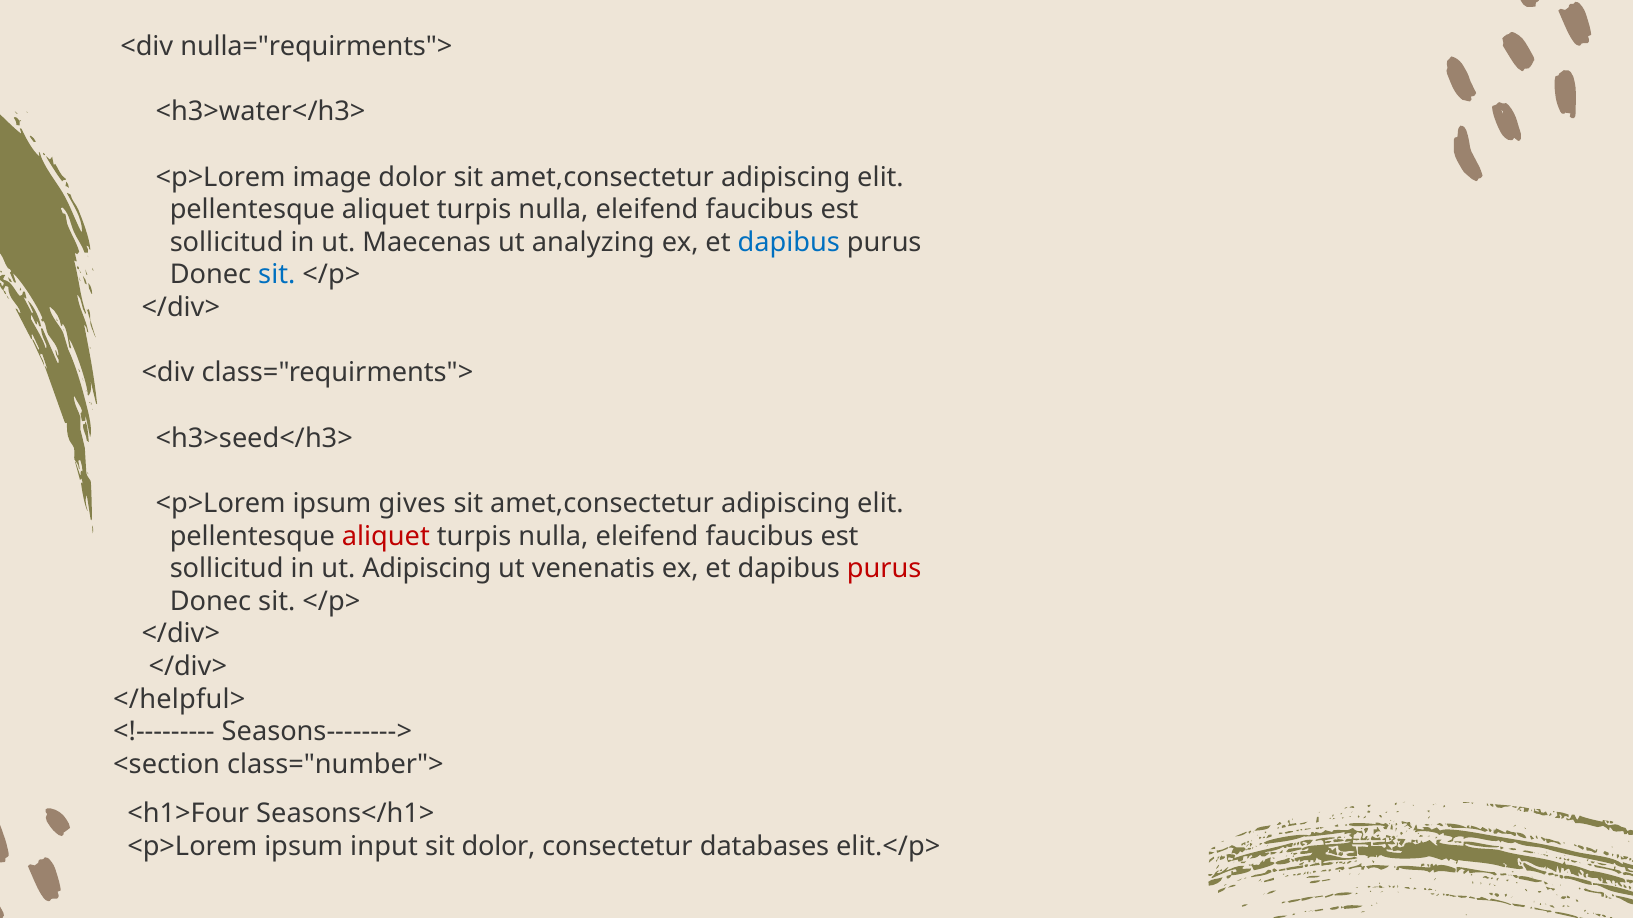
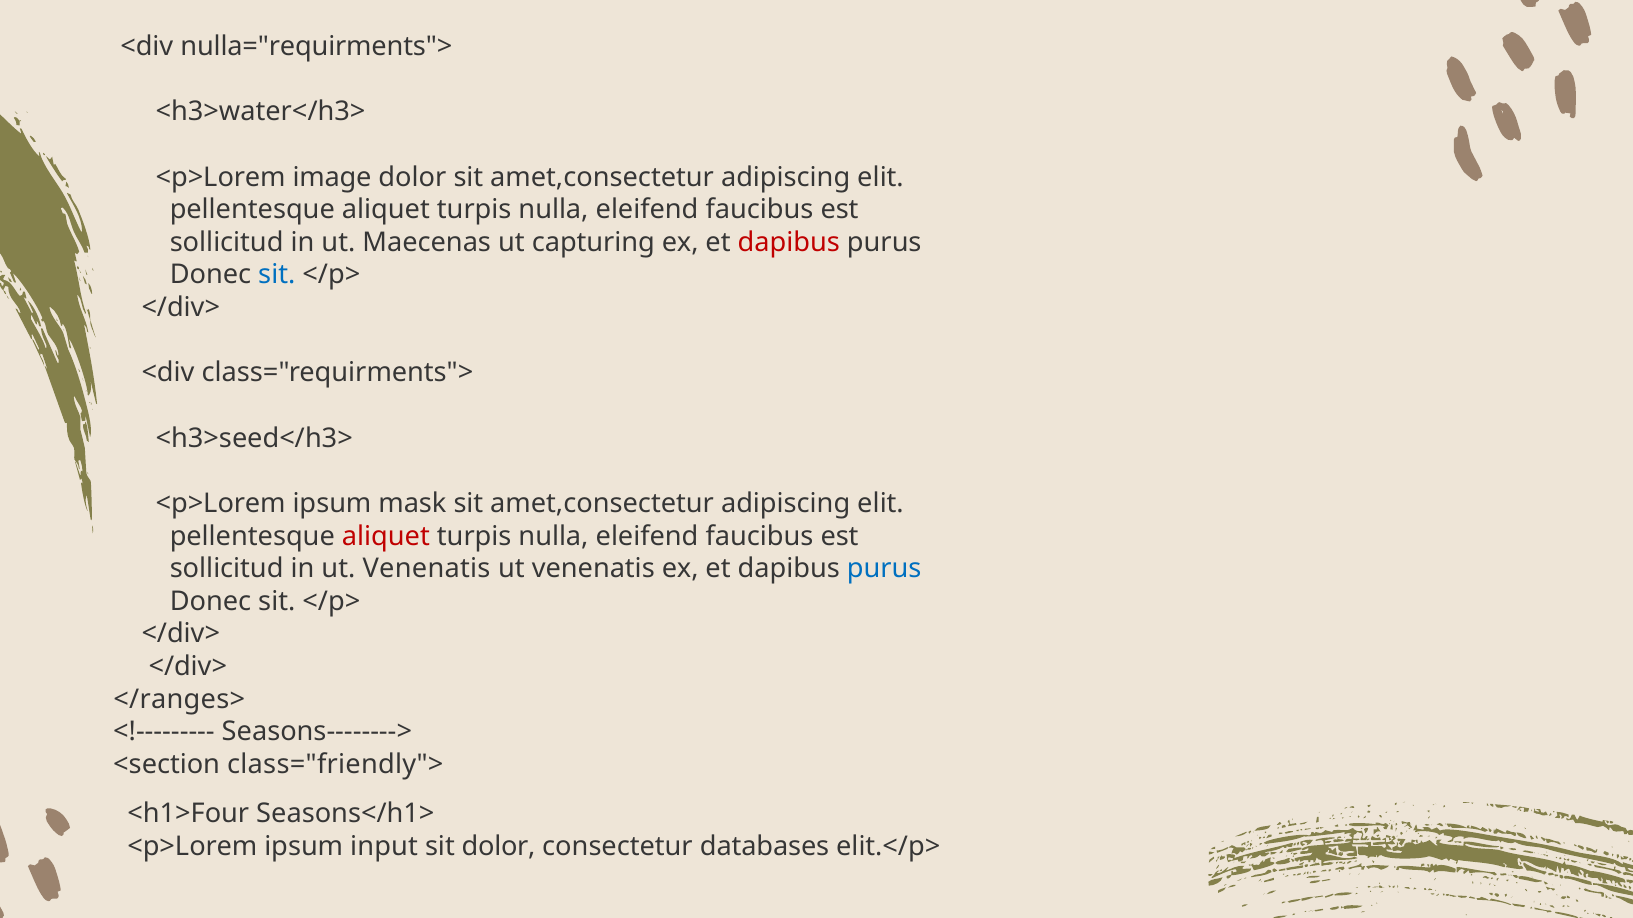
analyzing: analyzing -> capturing
dapibus at (789, 242) colour: blue -> red
gives: gives -> mask
in ut Adipiscing: Adipiscing -> Venenatis
purus at (884, 569) colour: red -> blue
</helpful>: </helpful> -> </ranges>
class="number">: class="number"> -> class="friendly">
